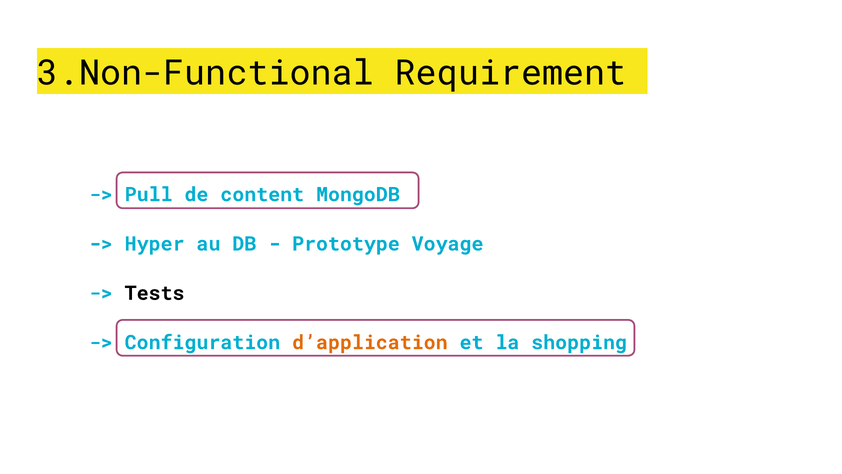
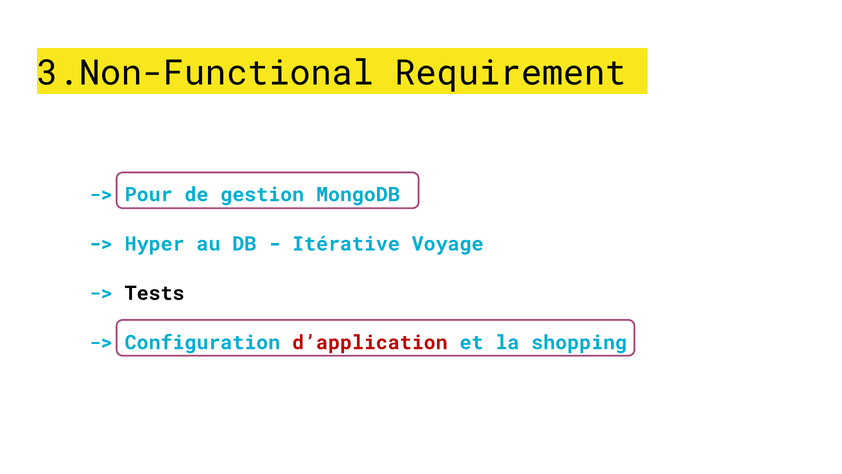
Pull: Pull -> Pour
content: content -> gestion
Prototype: Prototype -> Itérative
d’application colour: orange -> red
